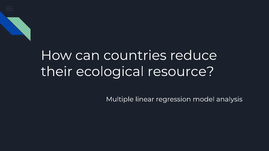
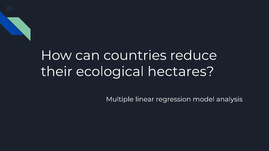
resource: resource -> hectares
